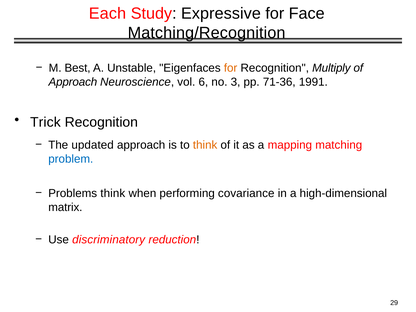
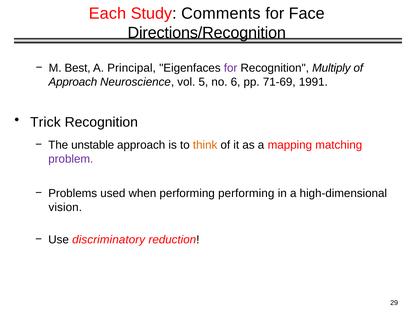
Expressive: Expressive -> Comments
Matching/Recognition: Matching/Recognition -> Directions/Recognition
Unstable: Unstable -> Principal
for at (231, 68) colour: orange -> purple
6: 6 -> 5
3: 3 -> 6
71-36: 71-36 -> 71-69
updated: updated -> unstable
problem colour: blue -> purple
Problems think: think -> used
performing covariance: covariance -> performing
matrix: matrix -> vision
